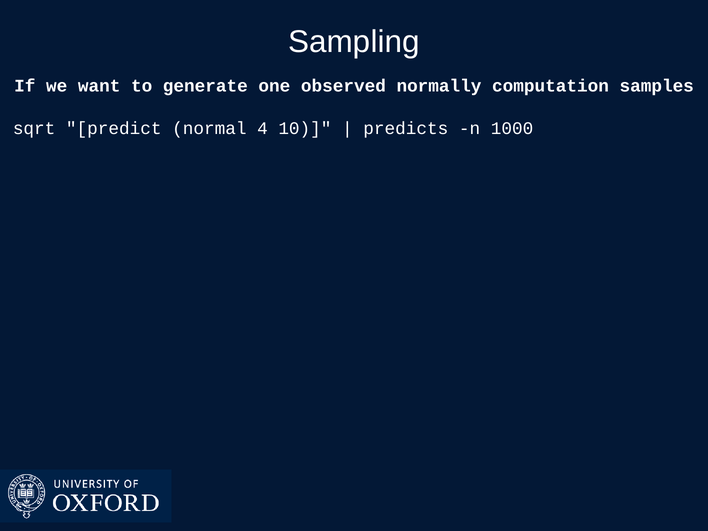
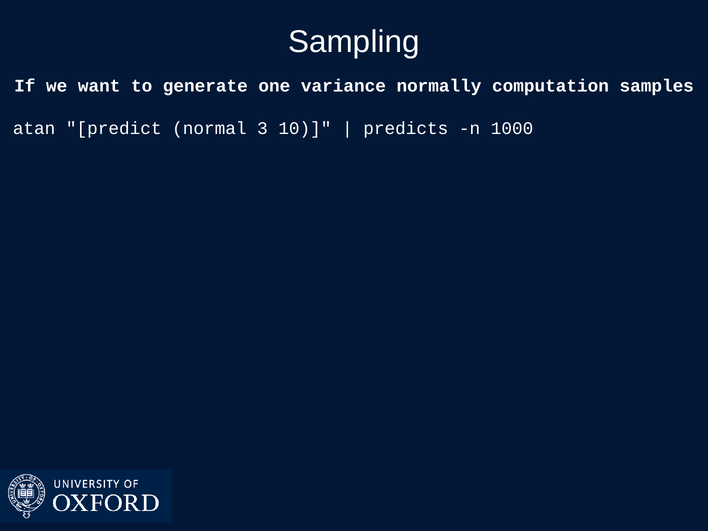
observed: observed -> variance
sqrt: sqrt -> atan
4: 4 -> 3
